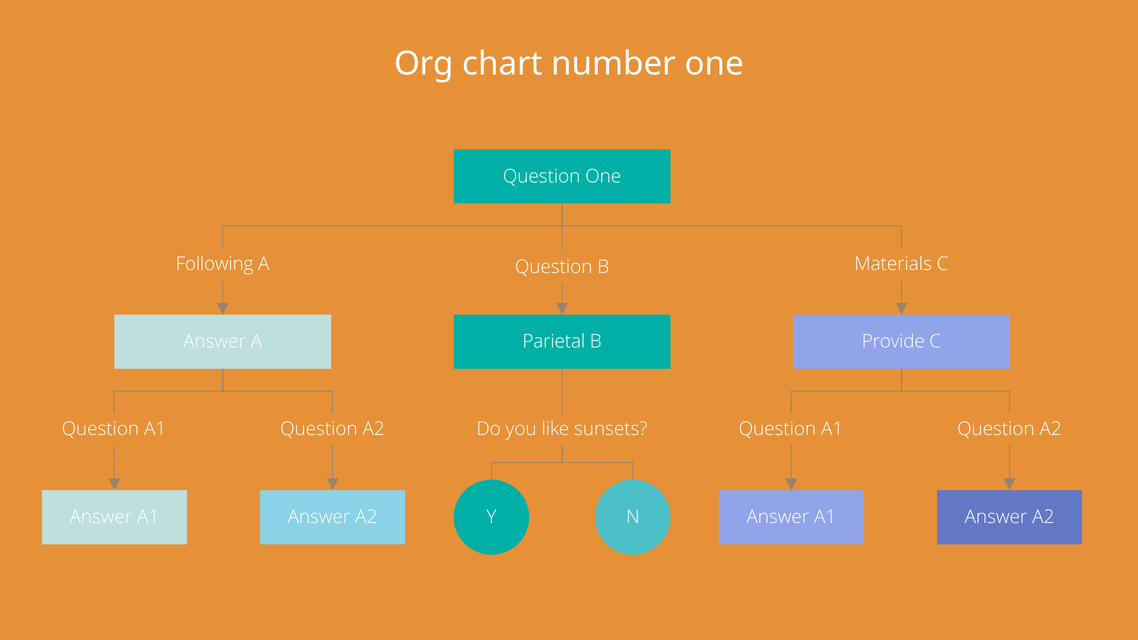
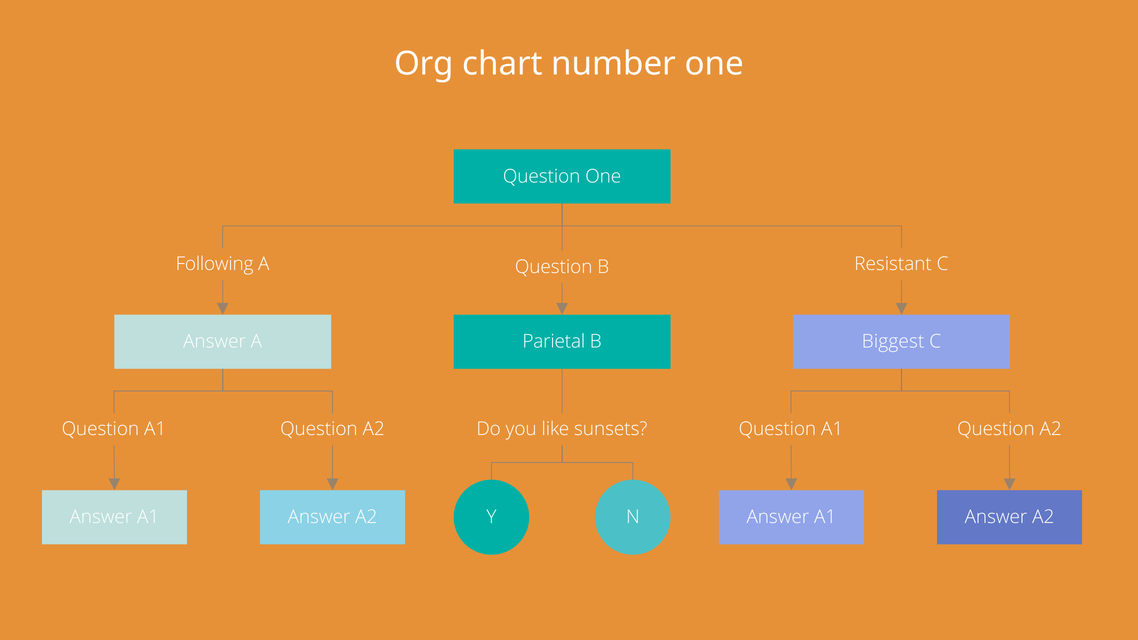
Materials: Materials -> Resistant
Provide: Provide -> Biggest
